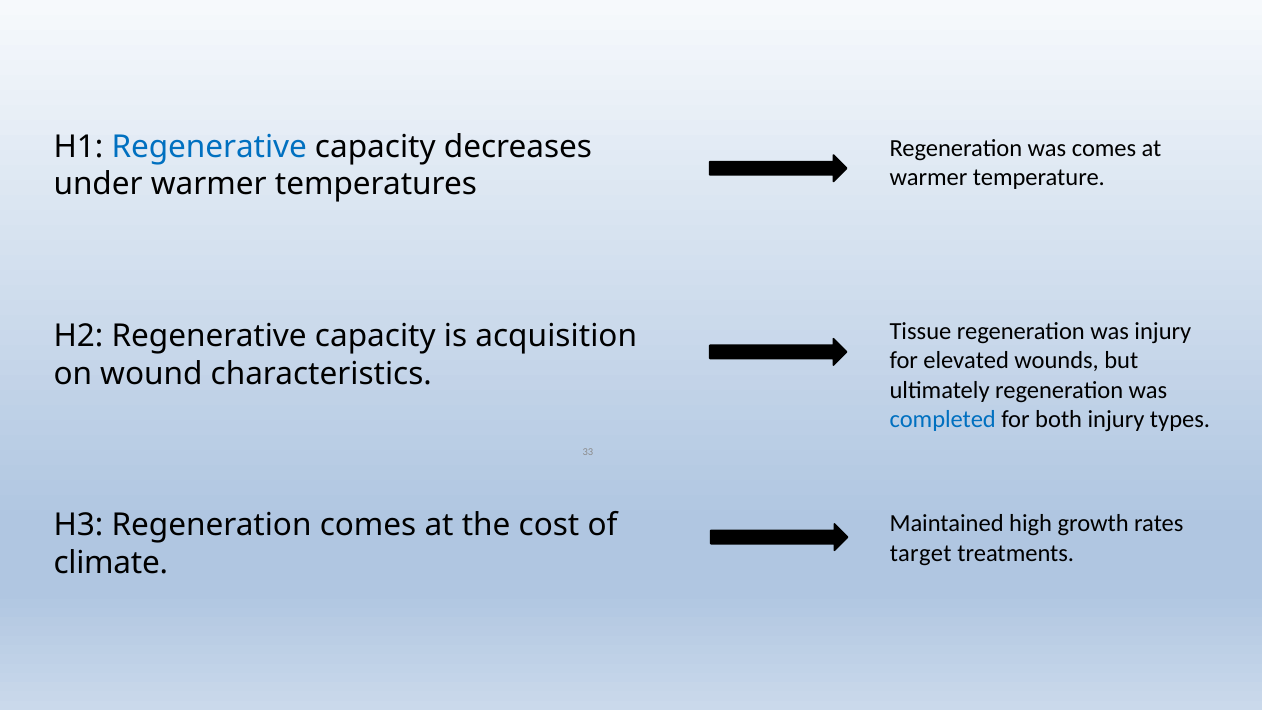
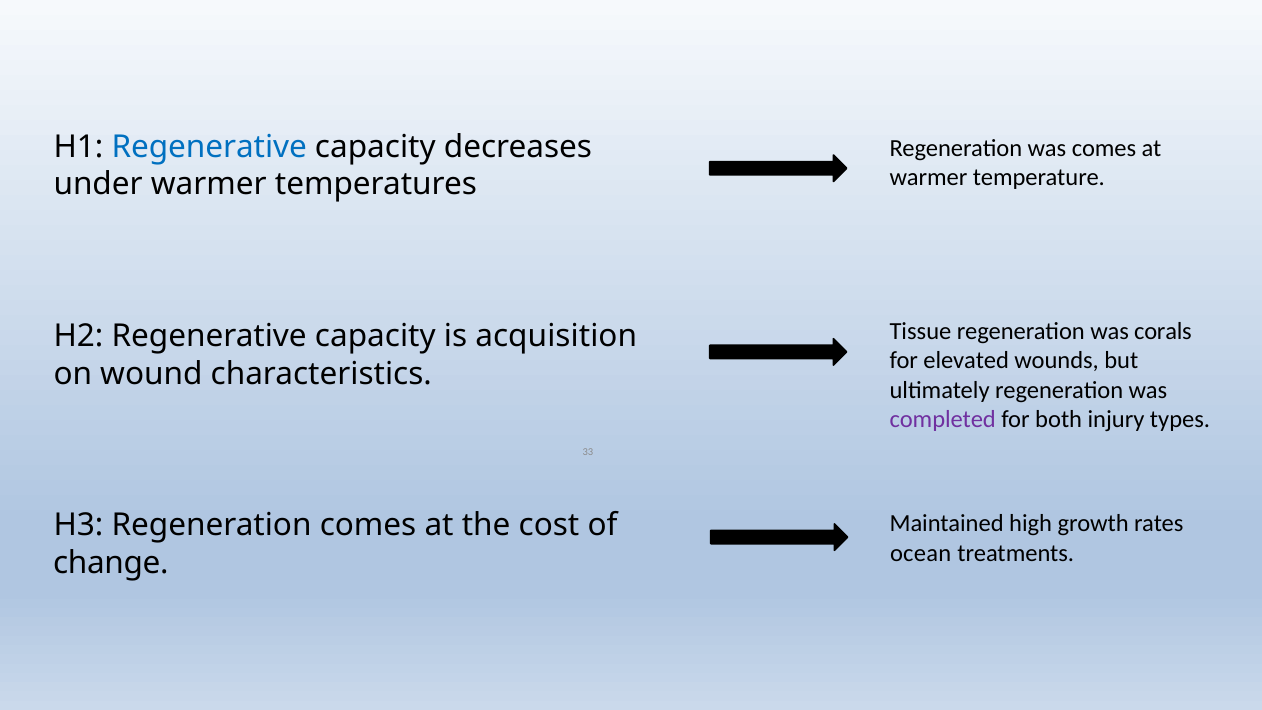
was injury: injury -> corals
completed colour: blue -> purple
target: target -> ocean
climate: climate -> change
